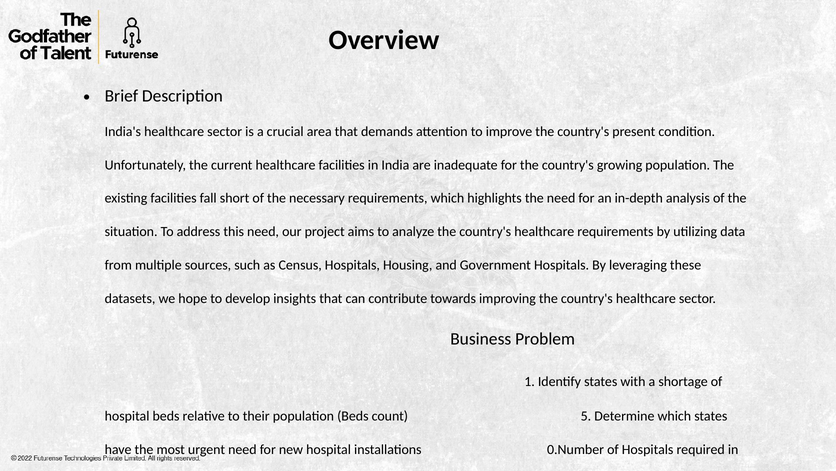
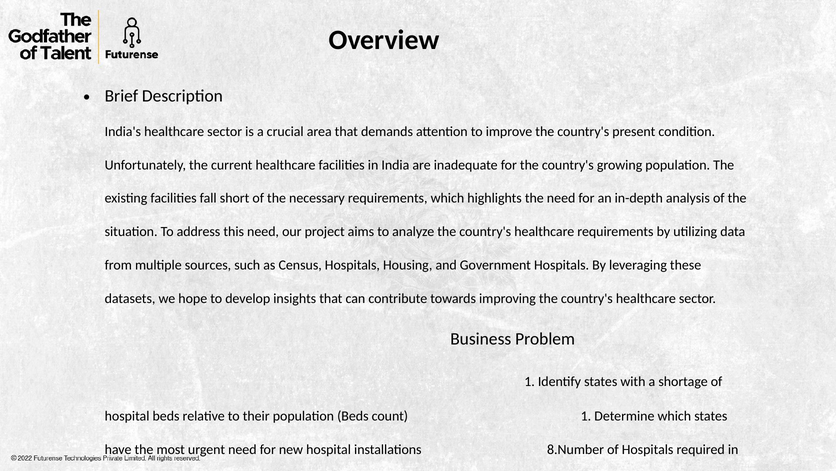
count 5: 5 -> 1
0.Number: 0.Number -> 8.Number
